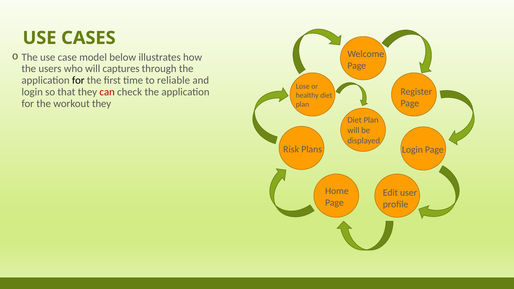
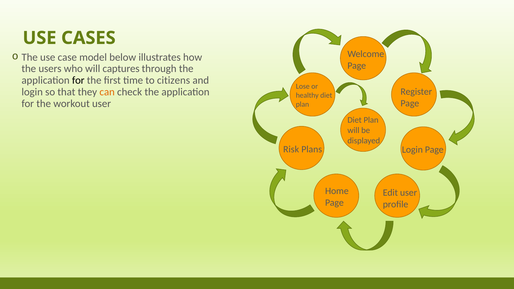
reliable: reliable -> citizens
can colour: red -> orange
workout they: they -> user
